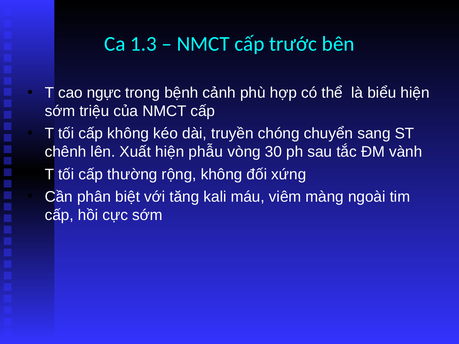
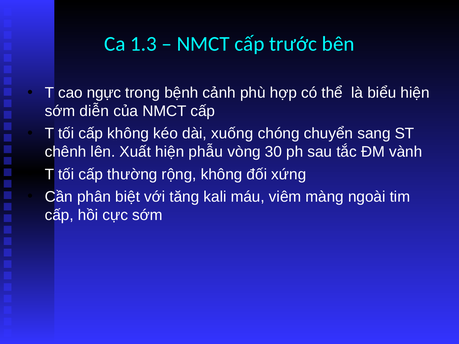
triệu: triệu -> diễn
truyền: truyền -> xuống
